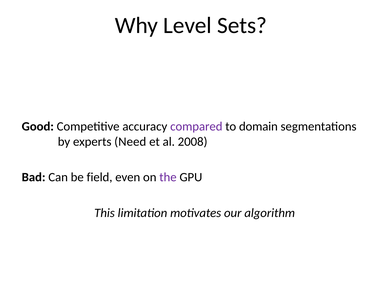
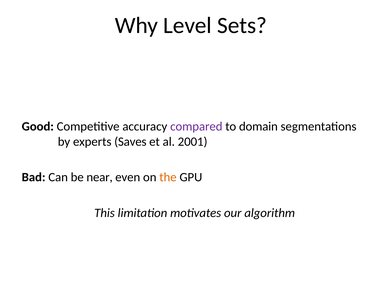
Need: Need -> Saves
2008: 2008 -> 2001
field: field -> near
the colour: purple -> orange
